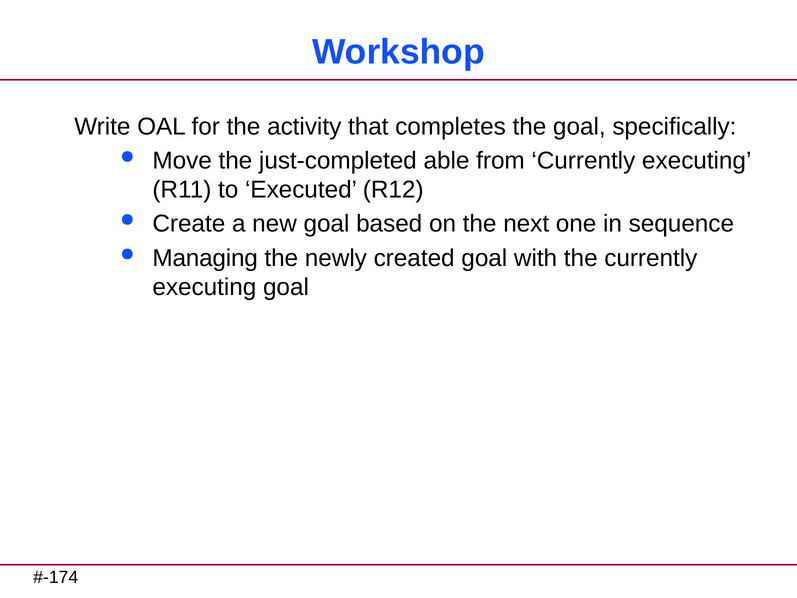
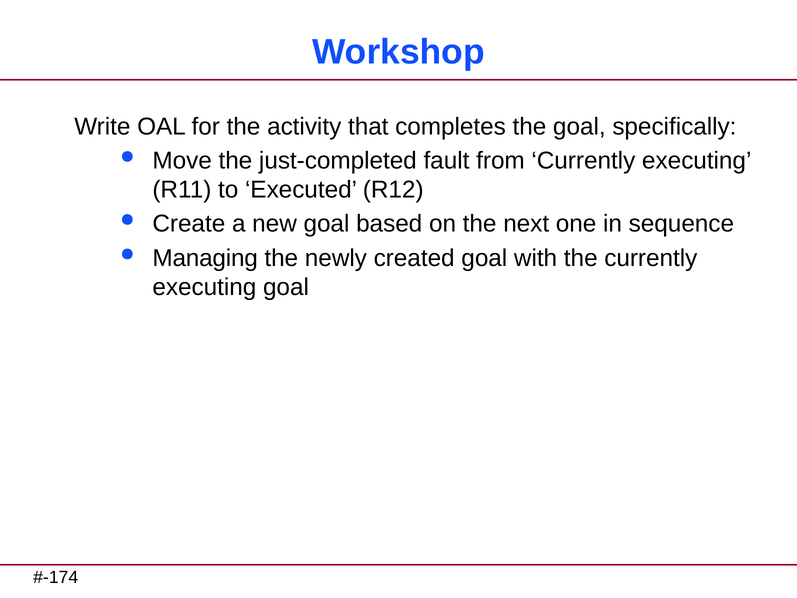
able: able -> fault
